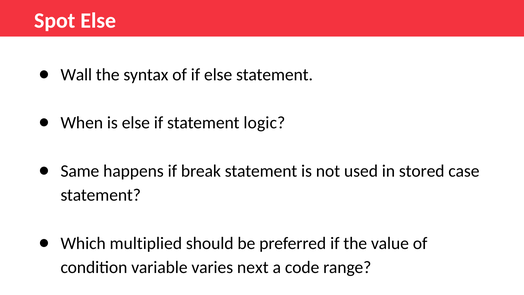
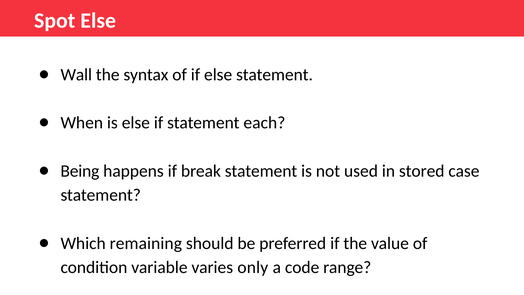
logic: logic -> each
Same: Same -> Being
multiplied: multiplied -> remaining
next: next -> only
